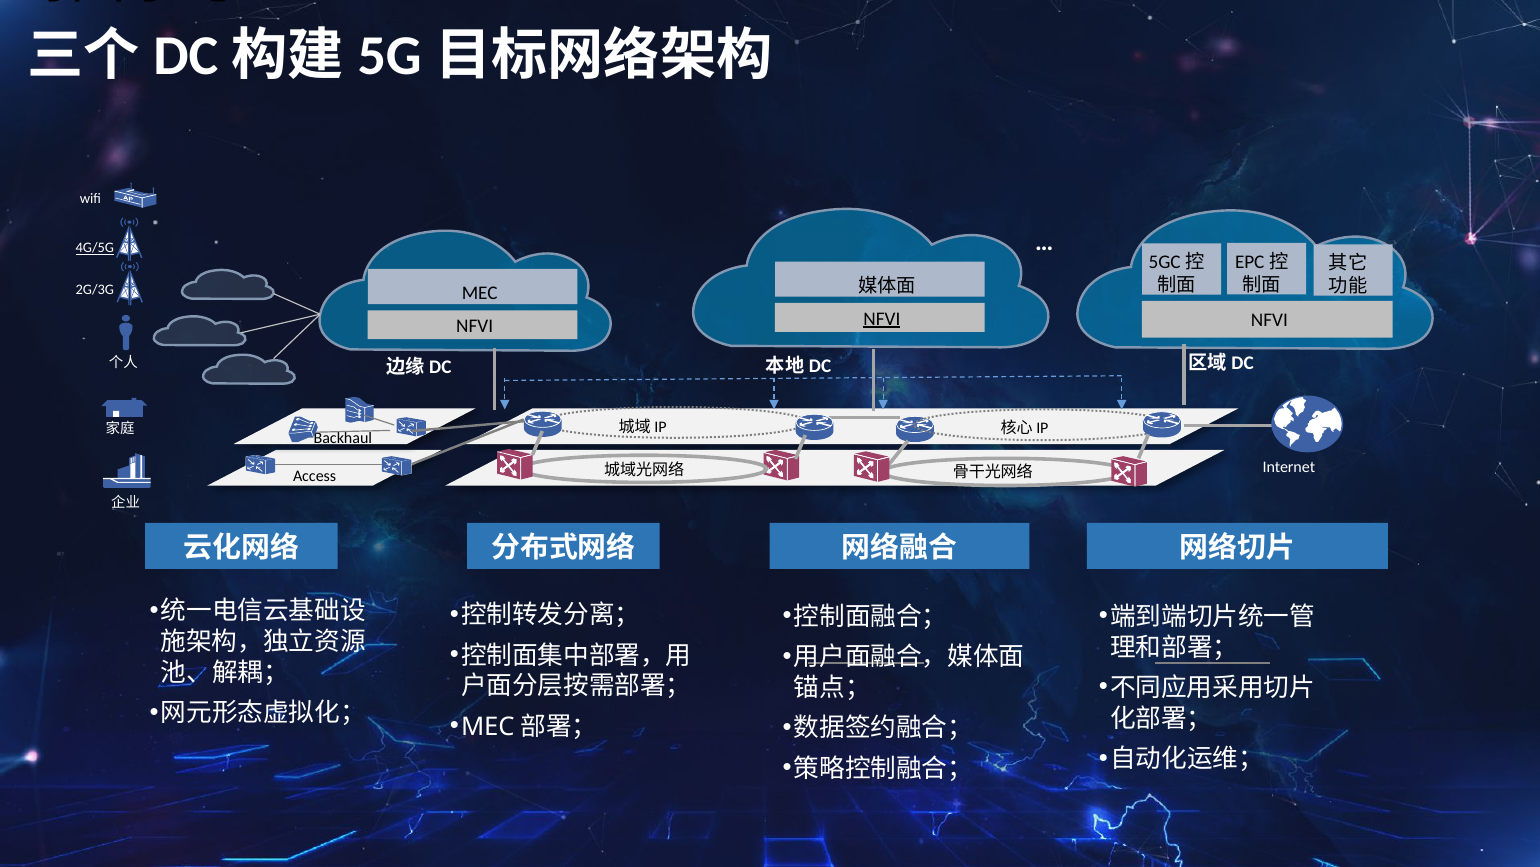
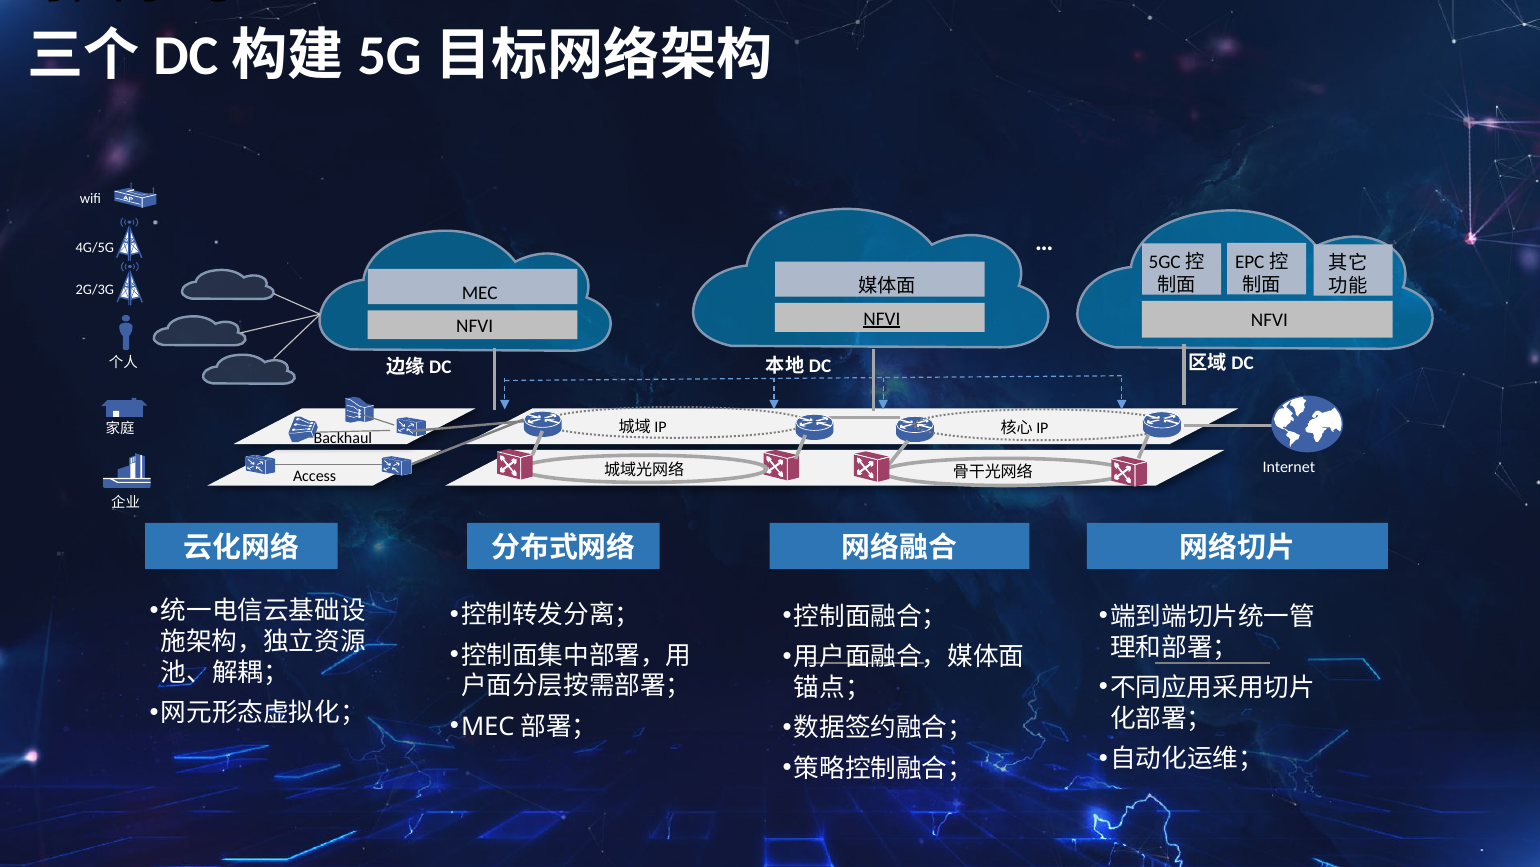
4G/5G underline: present -> none
